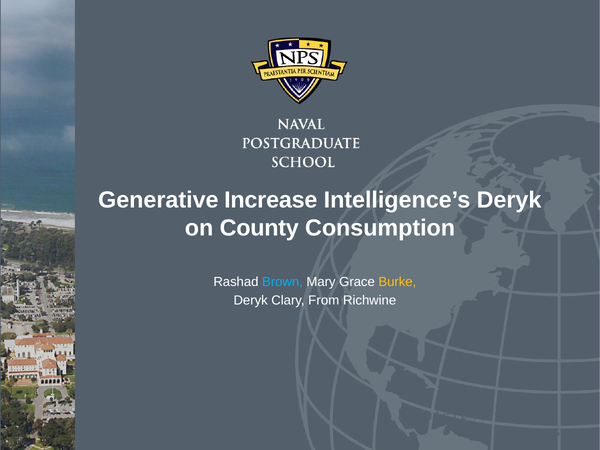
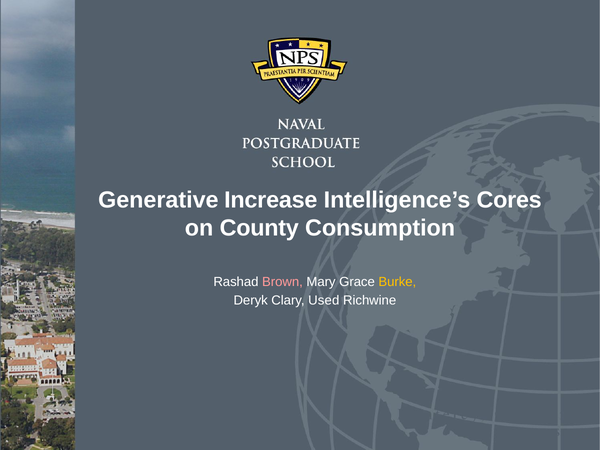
Intelligence’s Deryk: Deryk -> Cores
Brown colour: light blue -> pink
From: From -> Used
